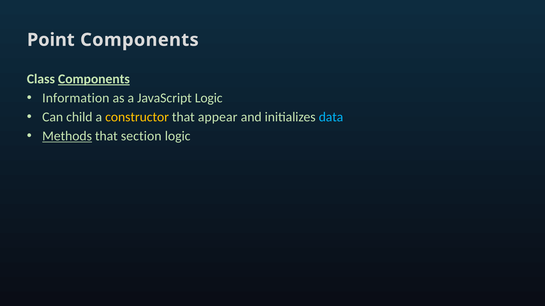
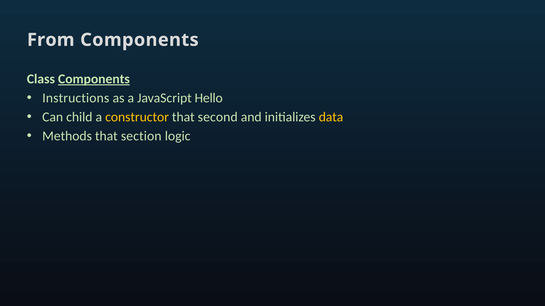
Point: Point -> From
Information: Information -> Instructions
JavaScript Logic: Logic -> Hello
appear: appear -> second
data colour: light blue -> yellow
Methods underline: present -> none
